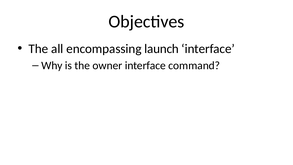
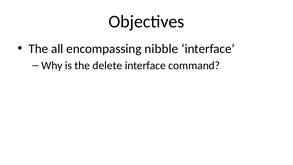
launch: launch -> nibble
owner: owner -> delete
